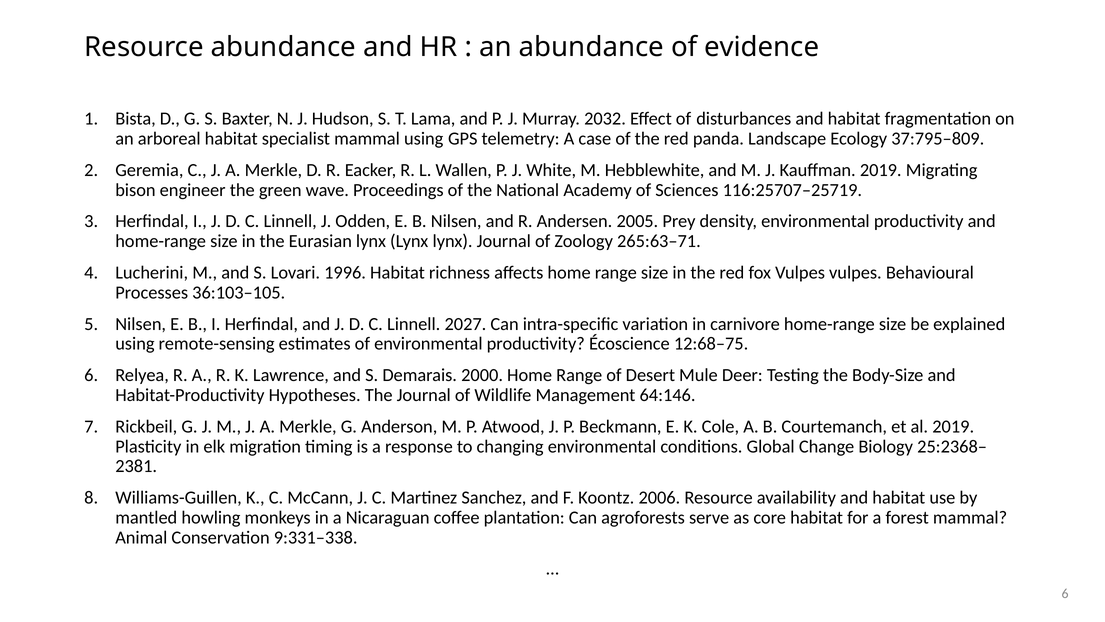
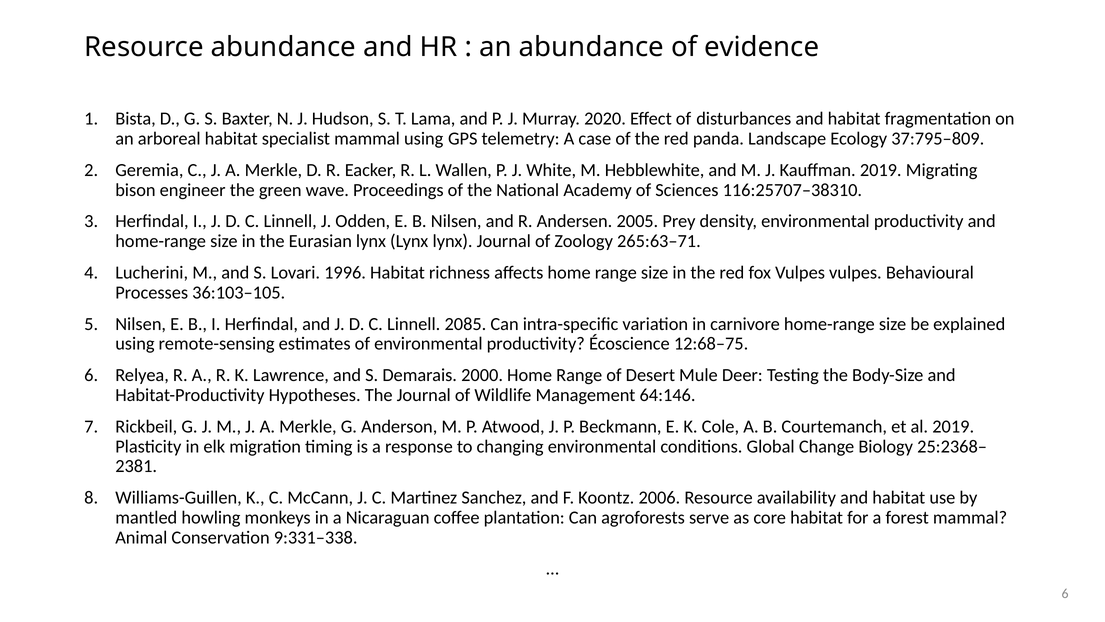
2032: 2032 -> 2020
116:25707–25719: 116:25707–25719 -> 116:25707–38310
2027: 2027 -> 2085
